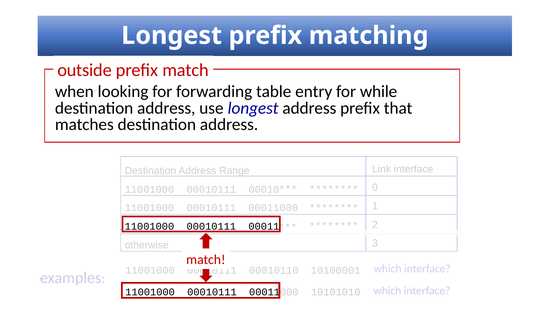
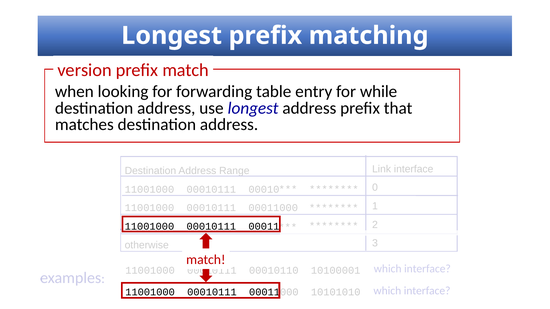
outside: outside -> version
